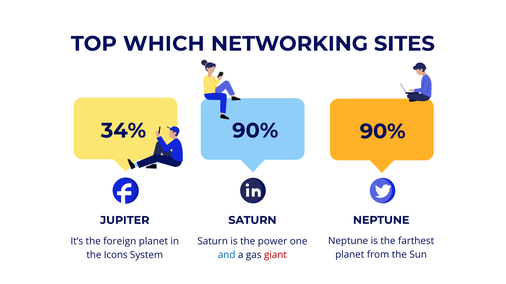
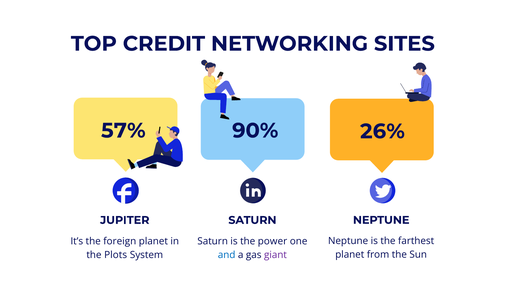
WHICH: WHICH -> CREDIT
34%: 34% -> 57%
90% 90%: 90% -> 26%
Icons: Icons -> Plots
giant colour: red -> purple
